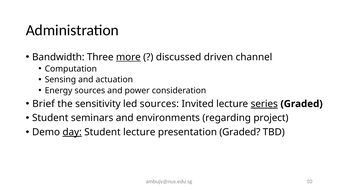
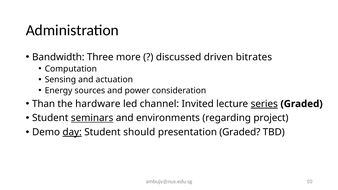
more underline: present -> none
channel: channel -> bitrates
Brief: Brief -> Than
sensitivity: sensitivity -> hardware
led sources: sources -> channel
seminars underline: none -> present
Student lecture: lecture -> should
